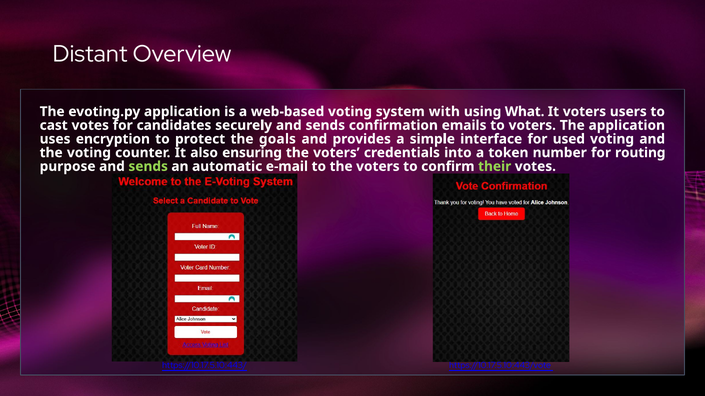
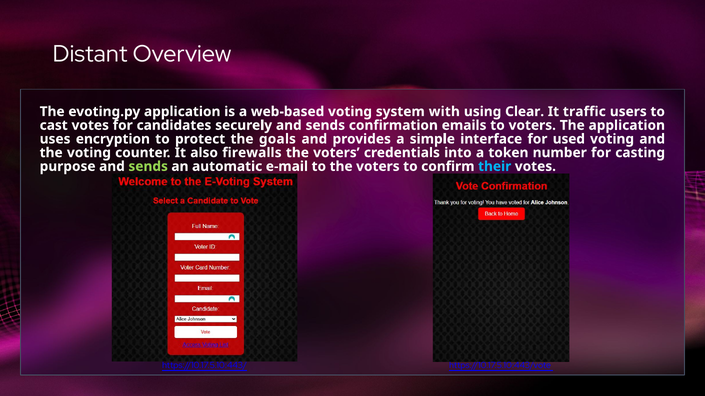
What: What -> Clear
It voters: voters -> traffic
ensuring: ensuring -> firewalls
routing: routing -> casting
their colour: light green -> light blue
